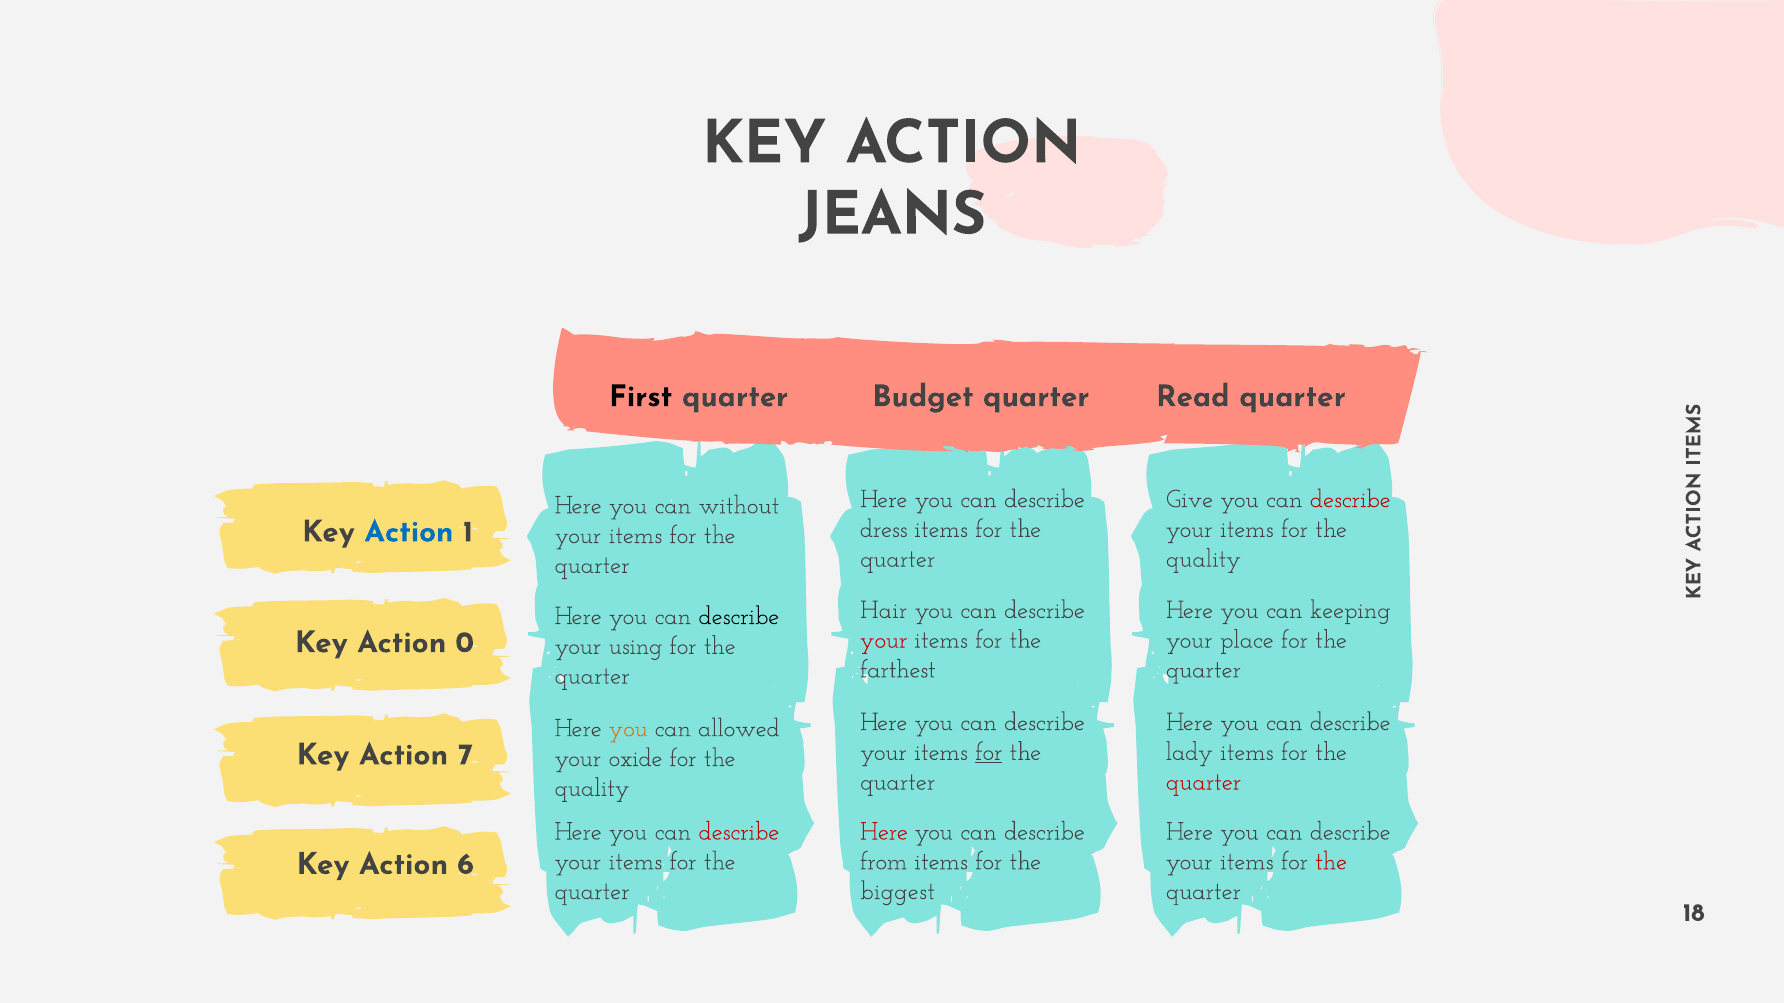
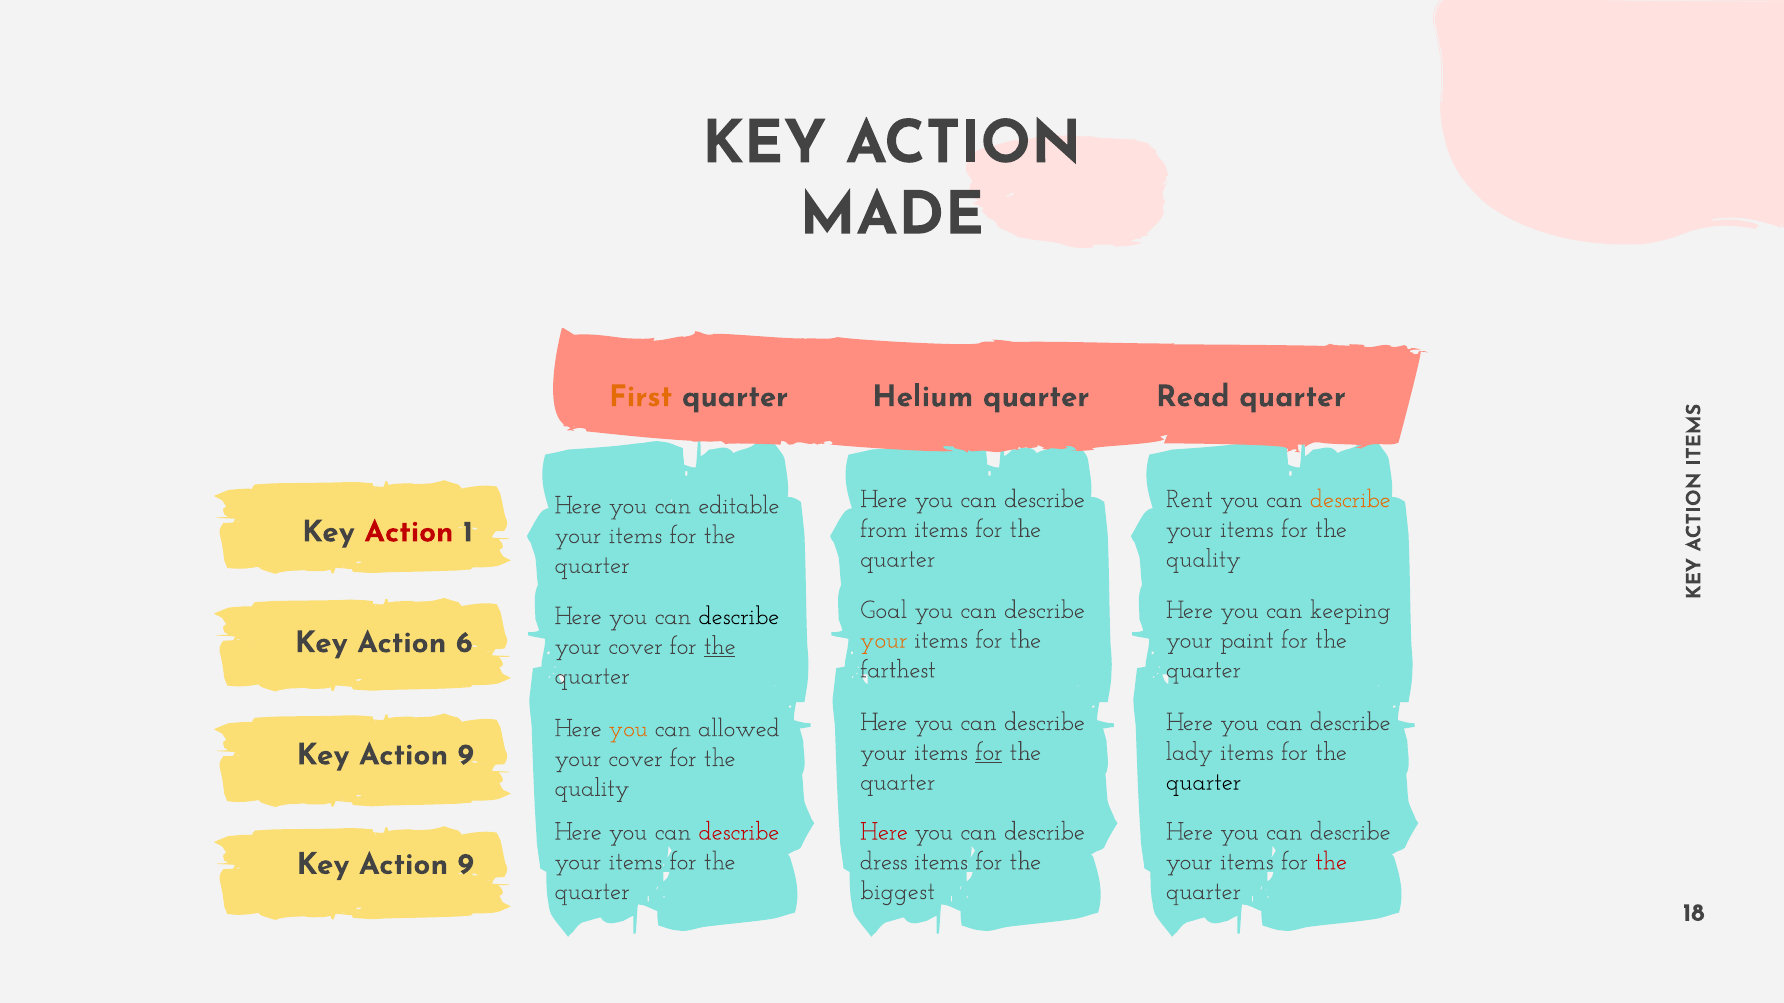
JEANS: JEANS -> MADE
First colour: black -> orange
Budget: Budget -> Helium
Give: Give -> Rent
describe at (1350, 499) colour: red -> orange
without: without -> editable
dress: dress -> from
Action at (409, 532) colour: blue -> red
Hair: Hair -> Goal
your at (884, 640) colour: red -> orange
place: place -> paint
0: 0 -> 6
using at (636, 646): using -> cover
the at (720, 646) underline: none -> present
7 at (465, 755): 7 -> 9
oxide at (636, 758): oxide -> cover
quarter at (1204, 782) colour: red -> black
from: from -> dress
6 at (466, 864): 6 -> 9
